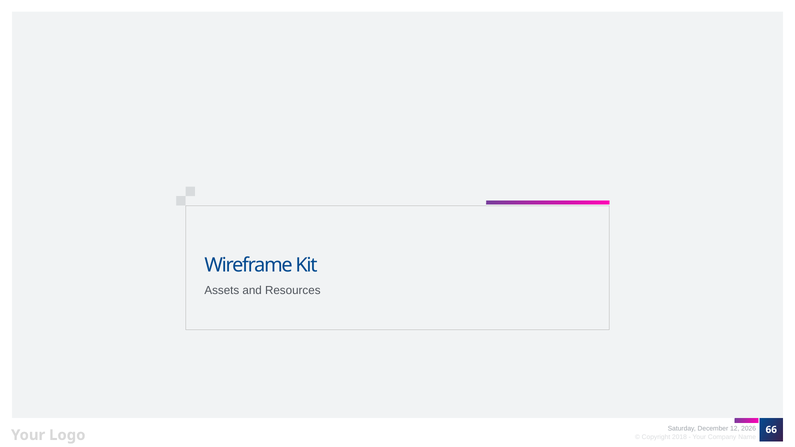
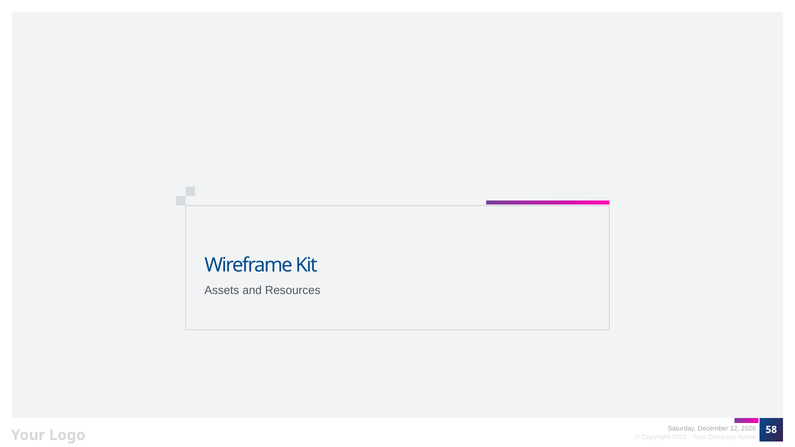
66: 66 -> 58
